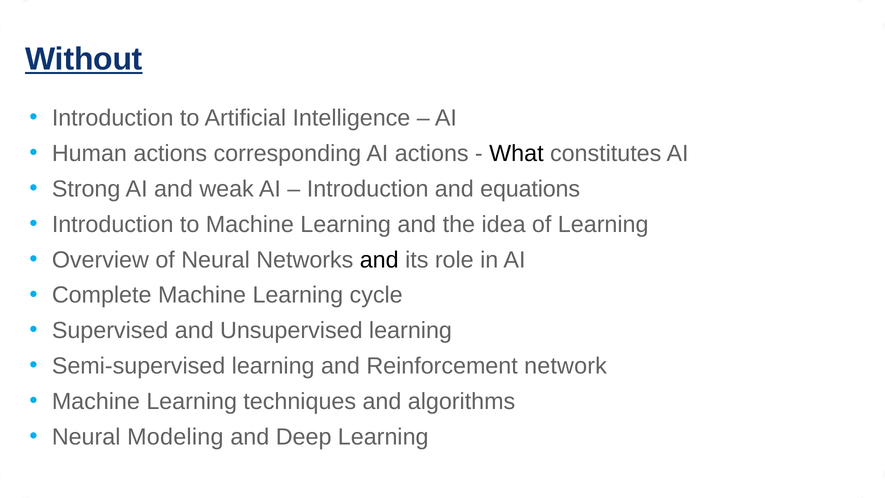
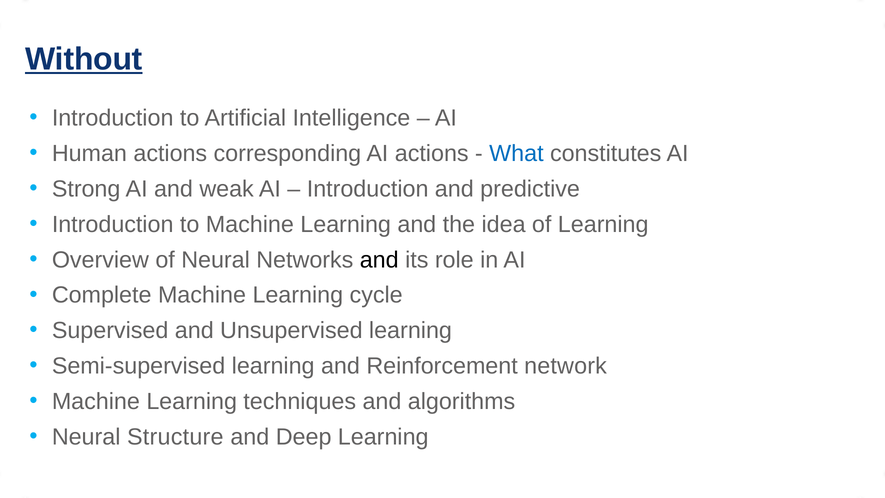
What colour: black -> blue
equations: equations -> predictive
Modeling: Modeling -> Structure
